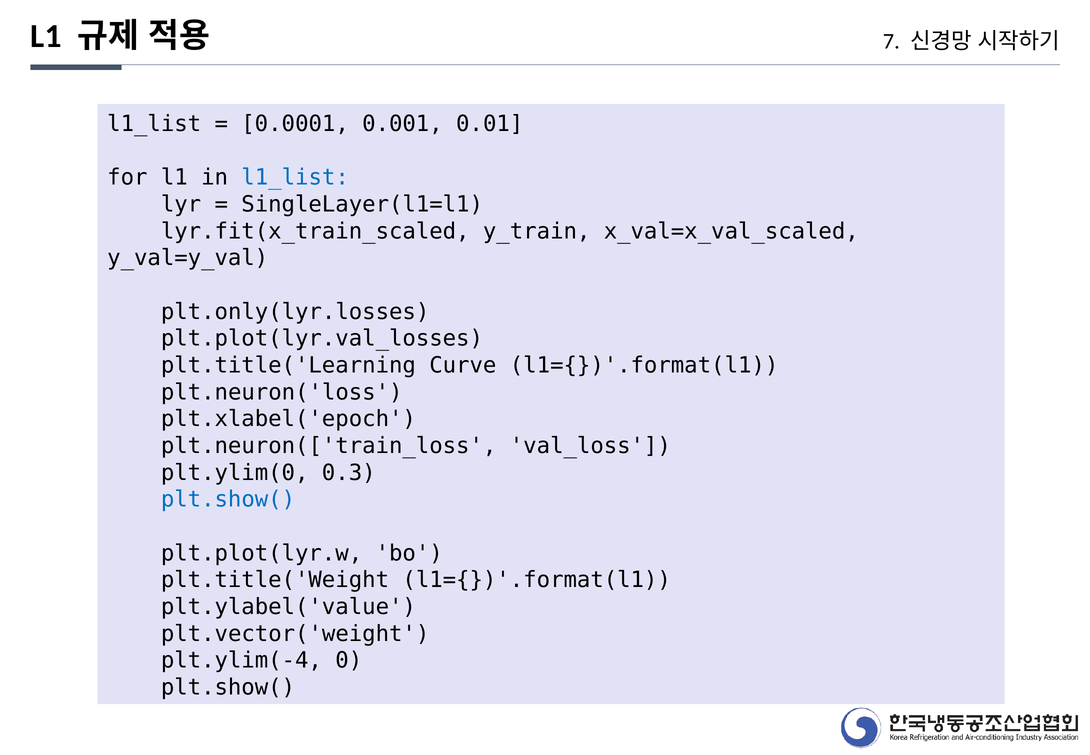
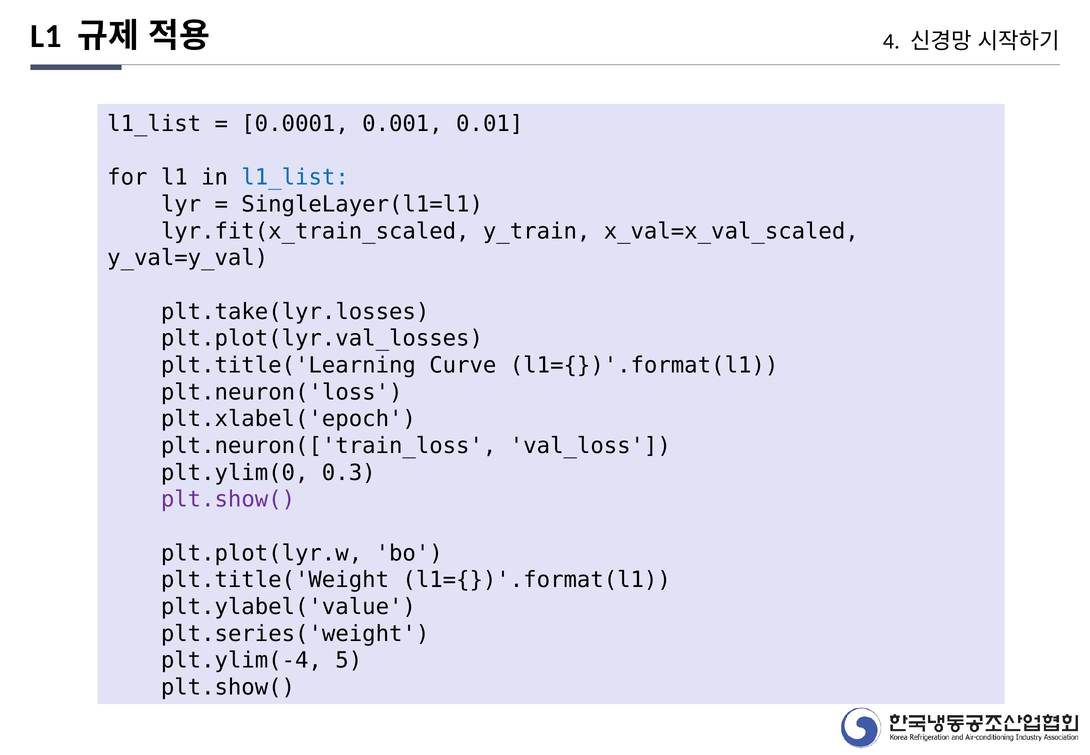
7: 7 -> 4
plt.only(lyr.losses: plt.only(lyr.losses -> plt.take(lyr.losses
plt.show( at (228, 499) colour: blue -> purple
plt.vector('weight: plt.vector('weight -> plt.series('weight
0: 0 -> 5
